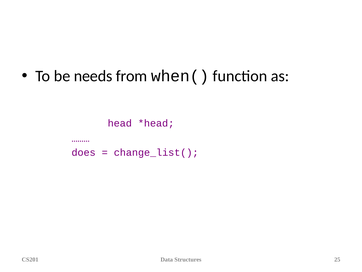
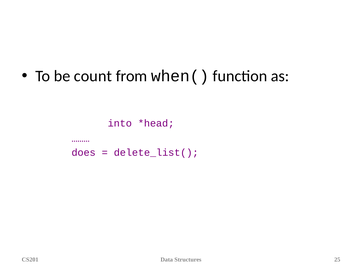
needs: needs -> count
head: head -> into
change_list(: change_list( -> delete_list(
